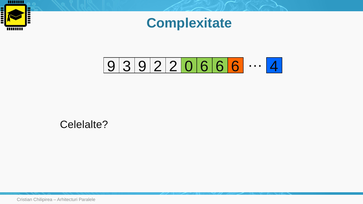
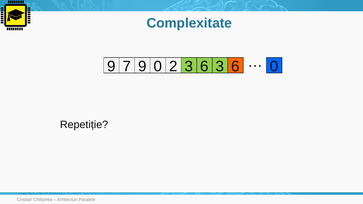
3: 3 -> 7
9 2: 2 -> 0
2 0: 0 -> 3
6 at (220, 66): 6 -> 3
6 4: 4 -> 0
Celelalte: Celelalte -> Repetiție
